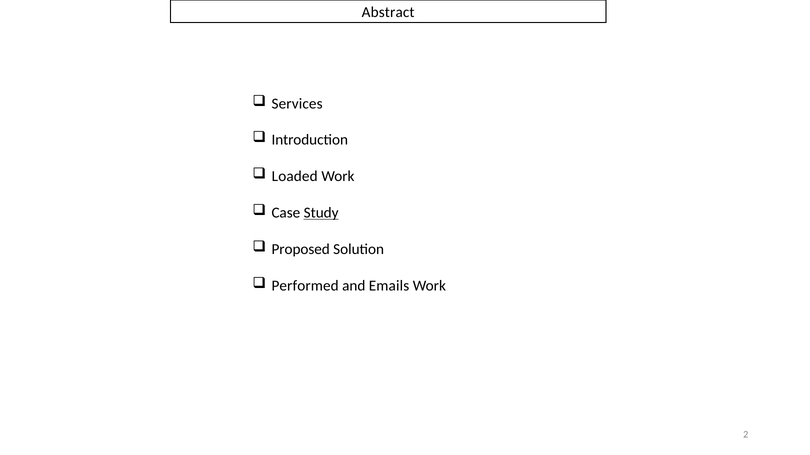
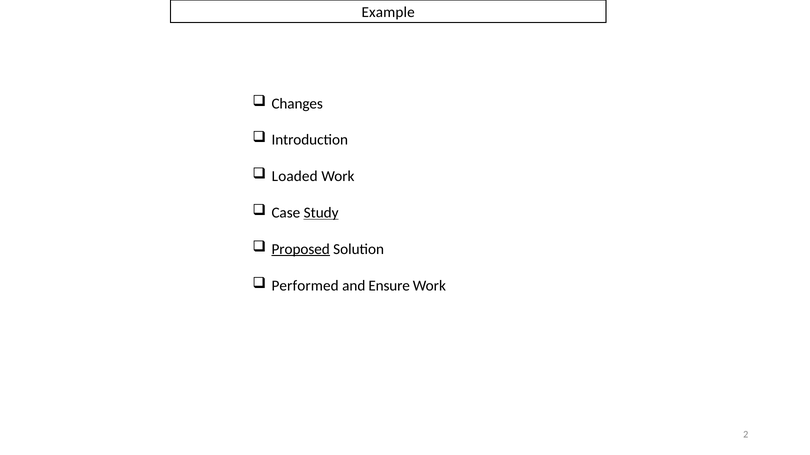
Abstract: Abstract -> Example
Services: Services -> Changes
Proposed underline: none -> present
Emails: Emails -> Ensure
